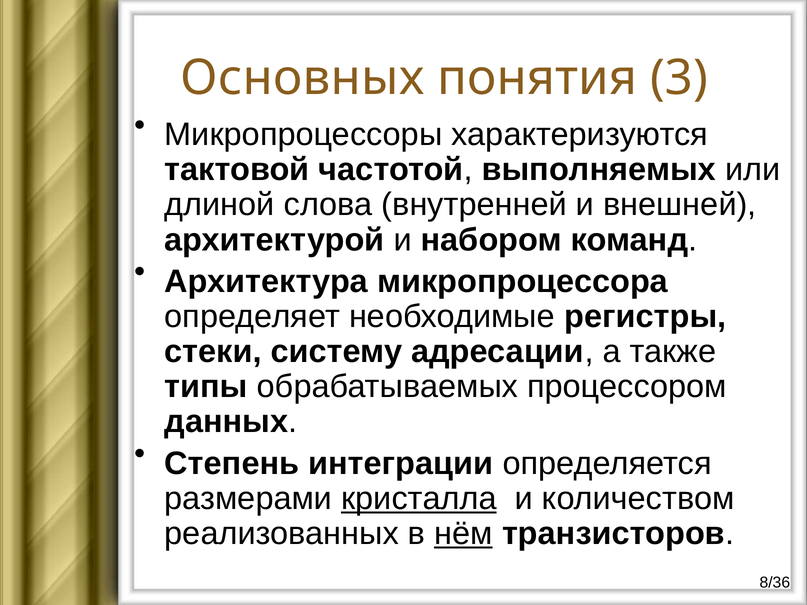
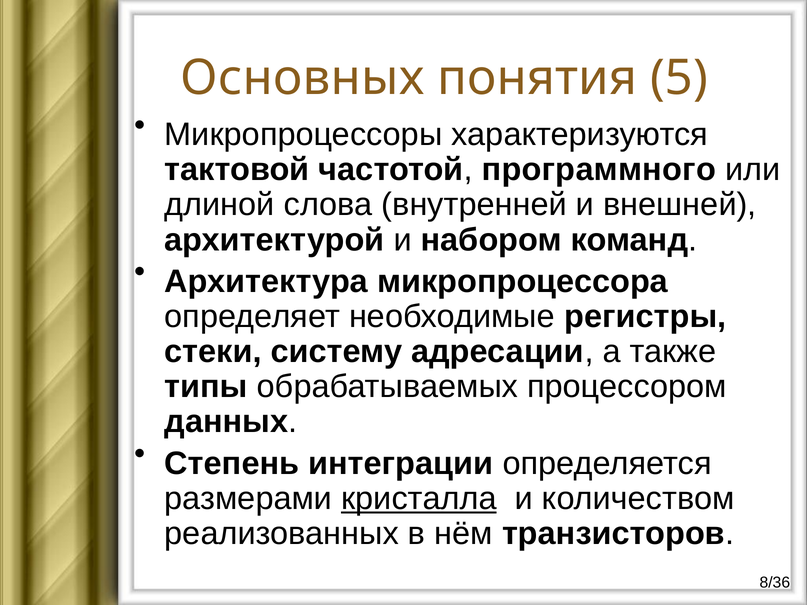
3: 3 -> 5
выполняемых: выполняемых -> программного
нём underline: present -> none
